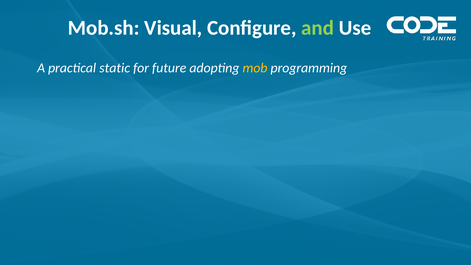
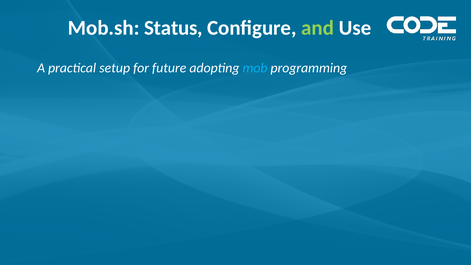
Visual: Visual -> Status
static: static -> setup
mob colour: yellow -> light blue
